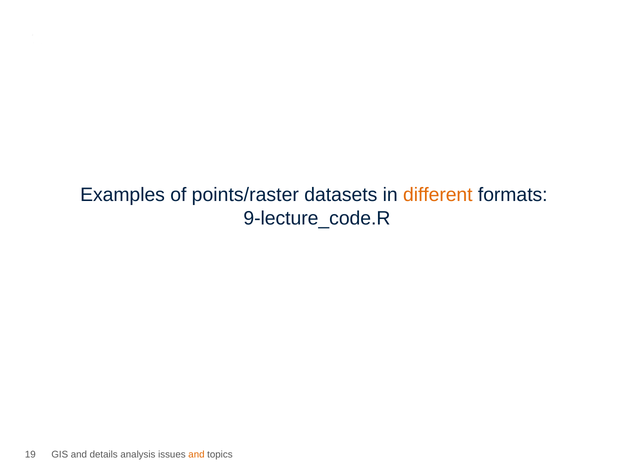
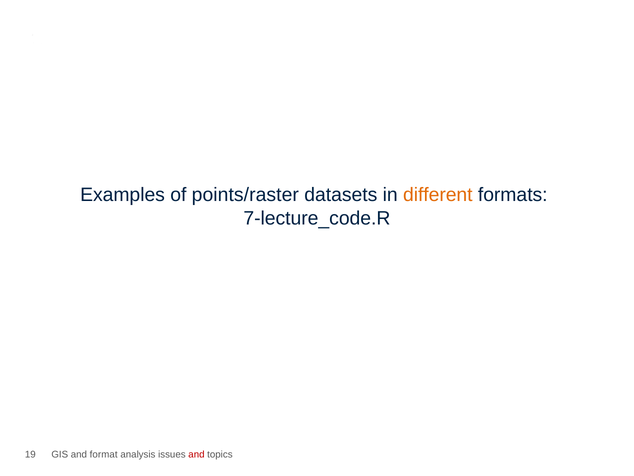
9-lecture_code.R: 9-lecture_code.R -> 7-lecture_code.R
details: details -> format
and at (196, 454) colour: orange -> red
